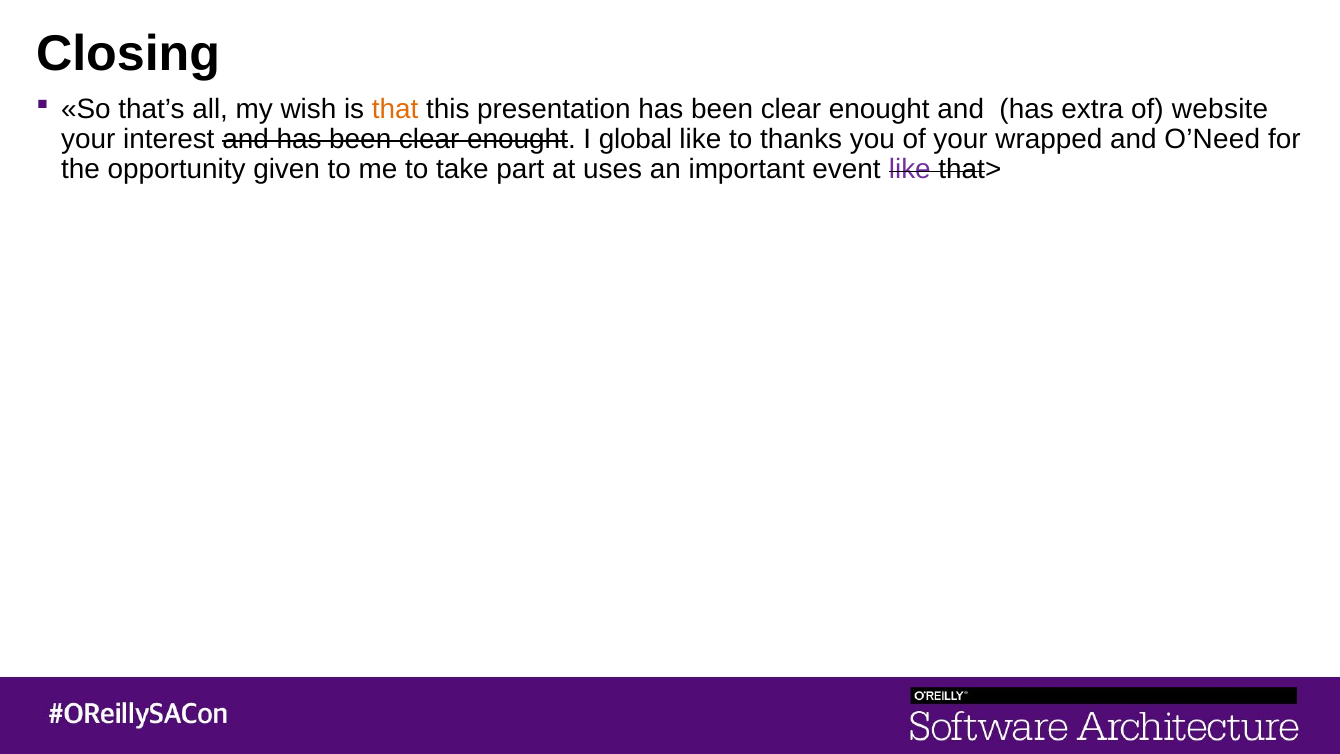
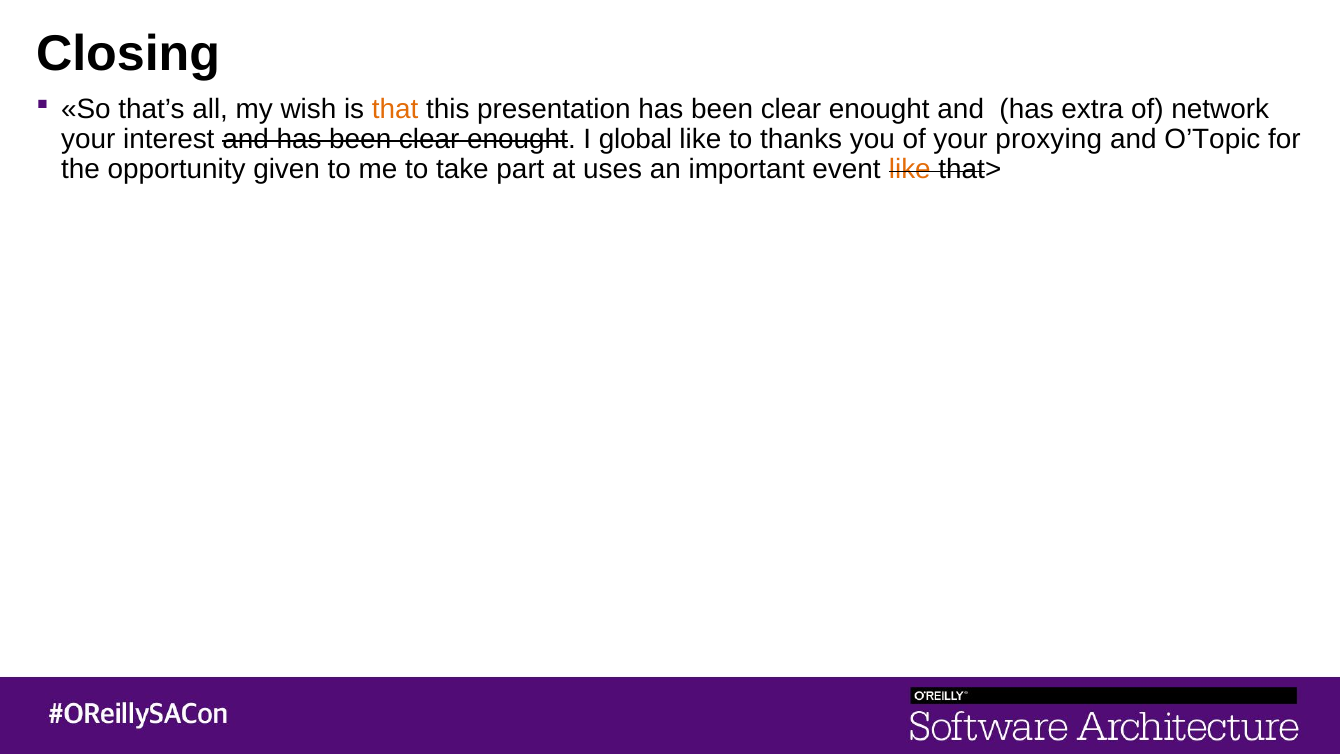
website: website -> network
wrapped: wrapped -> proxying
O’Need: O’Need -> O’Topic
like at (910, 169) colour: purple -> orange
